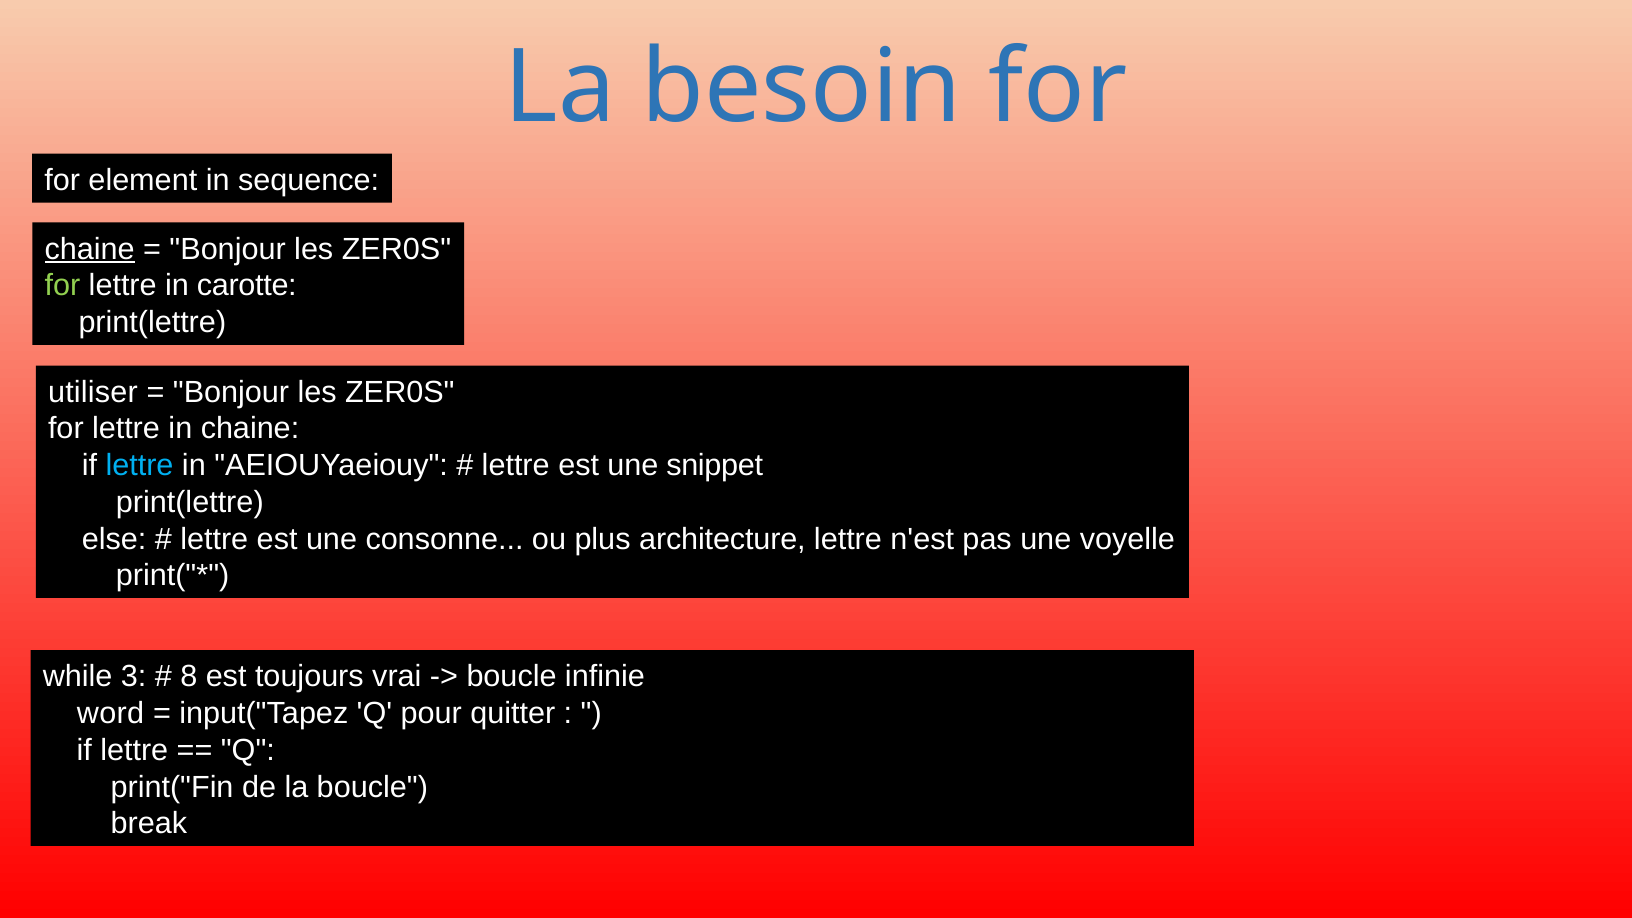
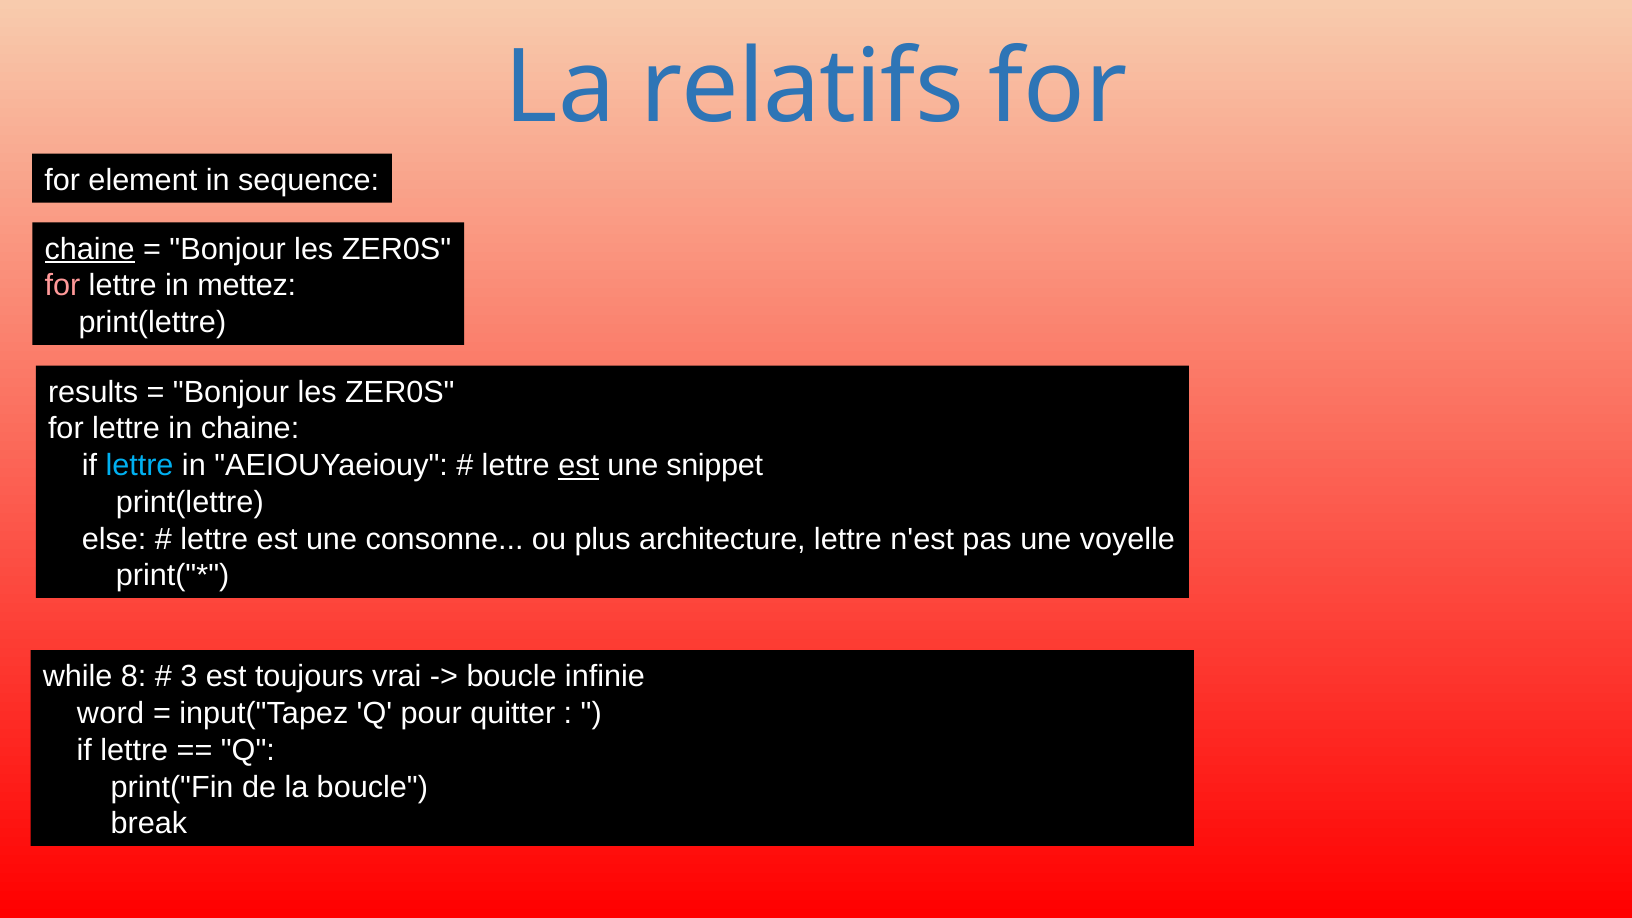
besoin: besoin -> relatifs
for at (62, 286) colour: light green -> pink
carotte: carotte -> mettez
utiliser: utiliser -> results
est at (579, 466) underline: none -> present
3: 3 -> 8
8: 8 -> 3
